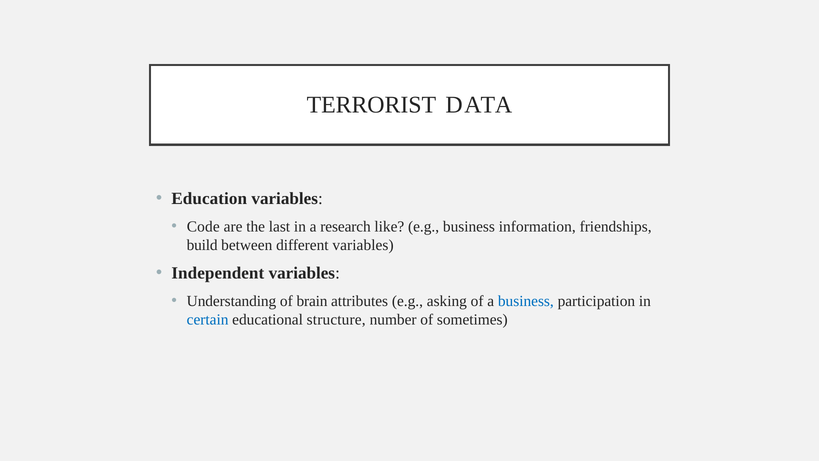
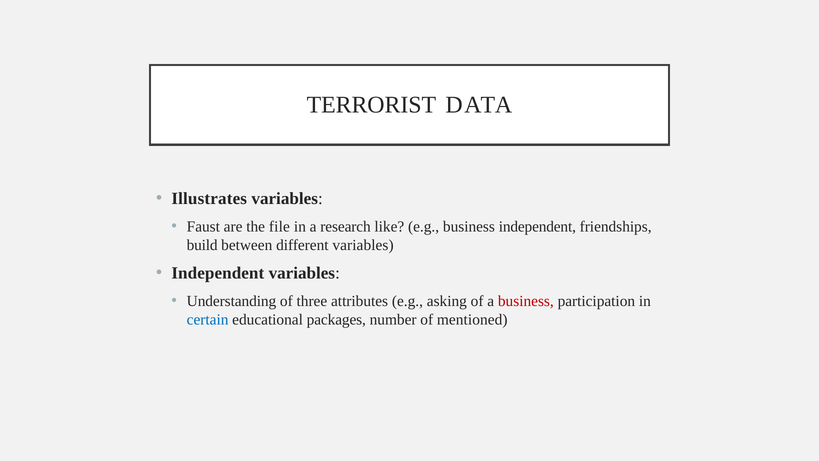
Education: Education -> Illustrates
Code: Code -> Faust
last: last -> file
business information: information -> independent
brain: brain -> three
business at (526, 301) colour: blue -> red
structure: structure -> packages
sometimes: sometimes -> mentioned
